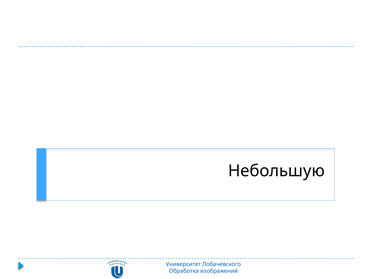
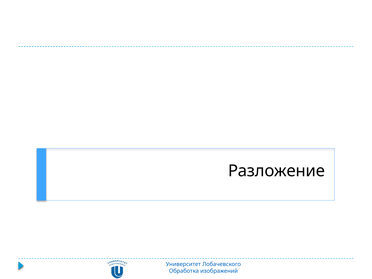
Небольшую: Небольшую -> Разложение
